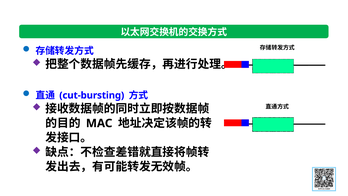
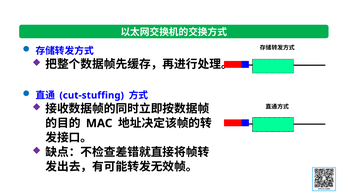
cut-bursting: cut-bursting -> cut-stuffing
